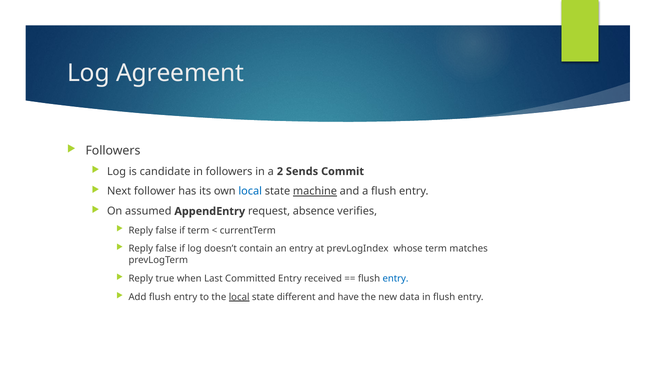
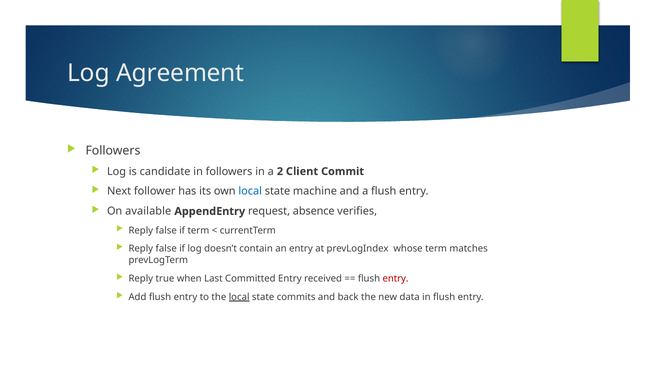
Sends: Sends -> Client
machine underline: present -> none
assumed: assumed -> available
entry at (396, 279) colour: blue -> red
different: different -> commits
have: have -> back
